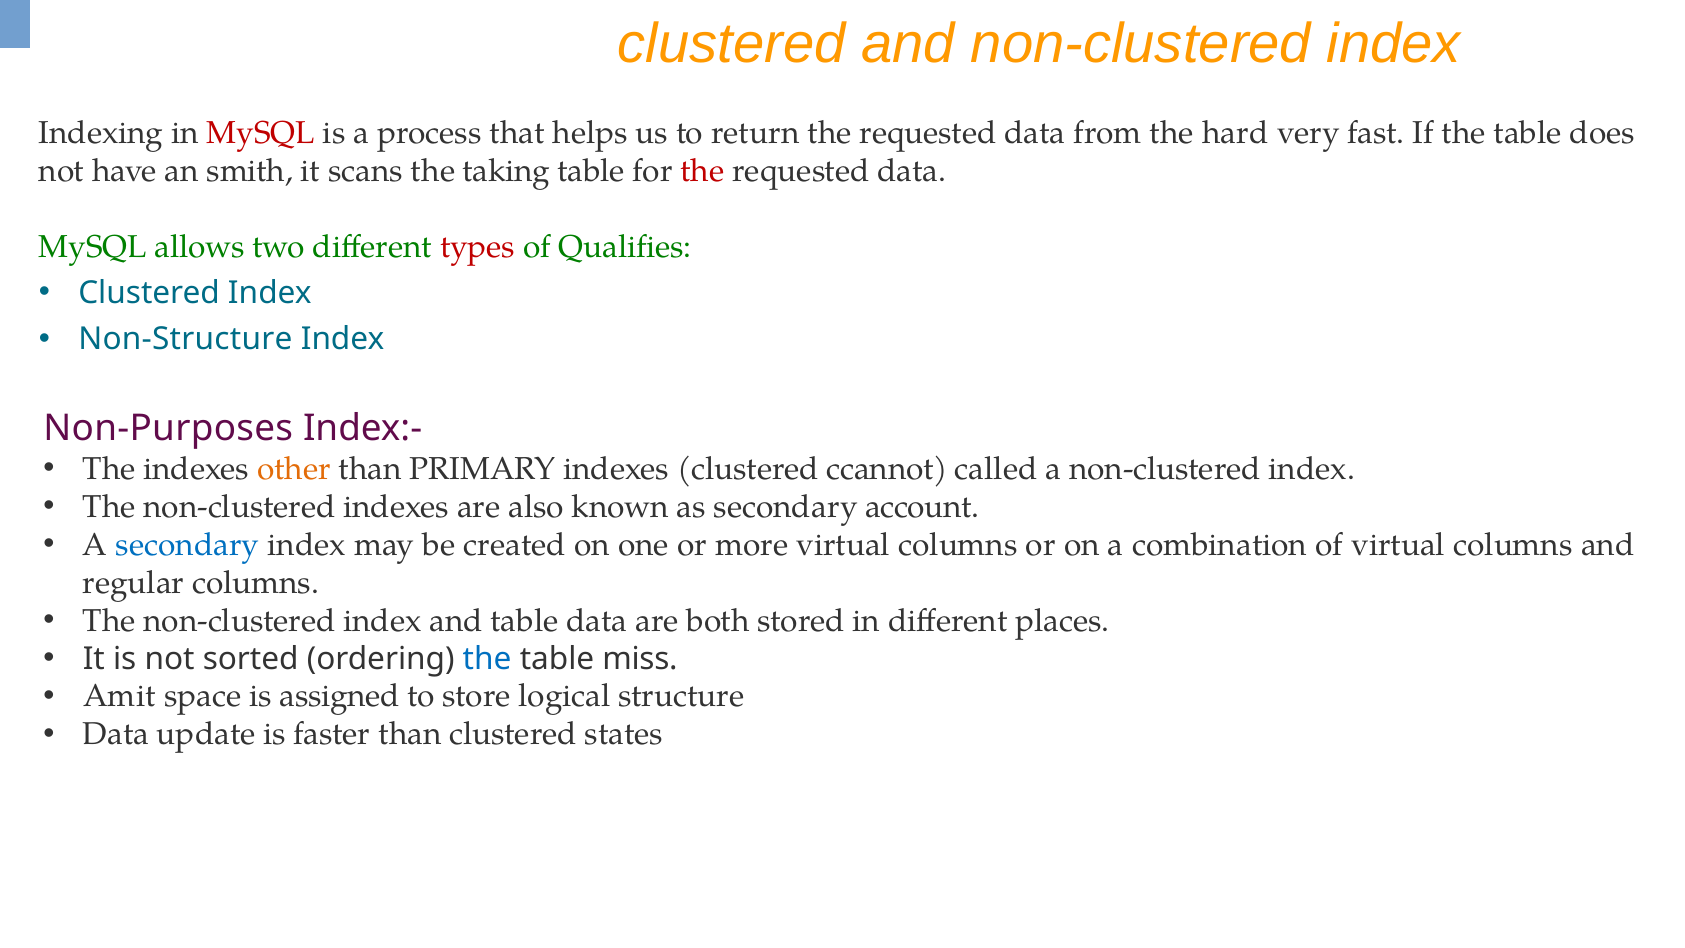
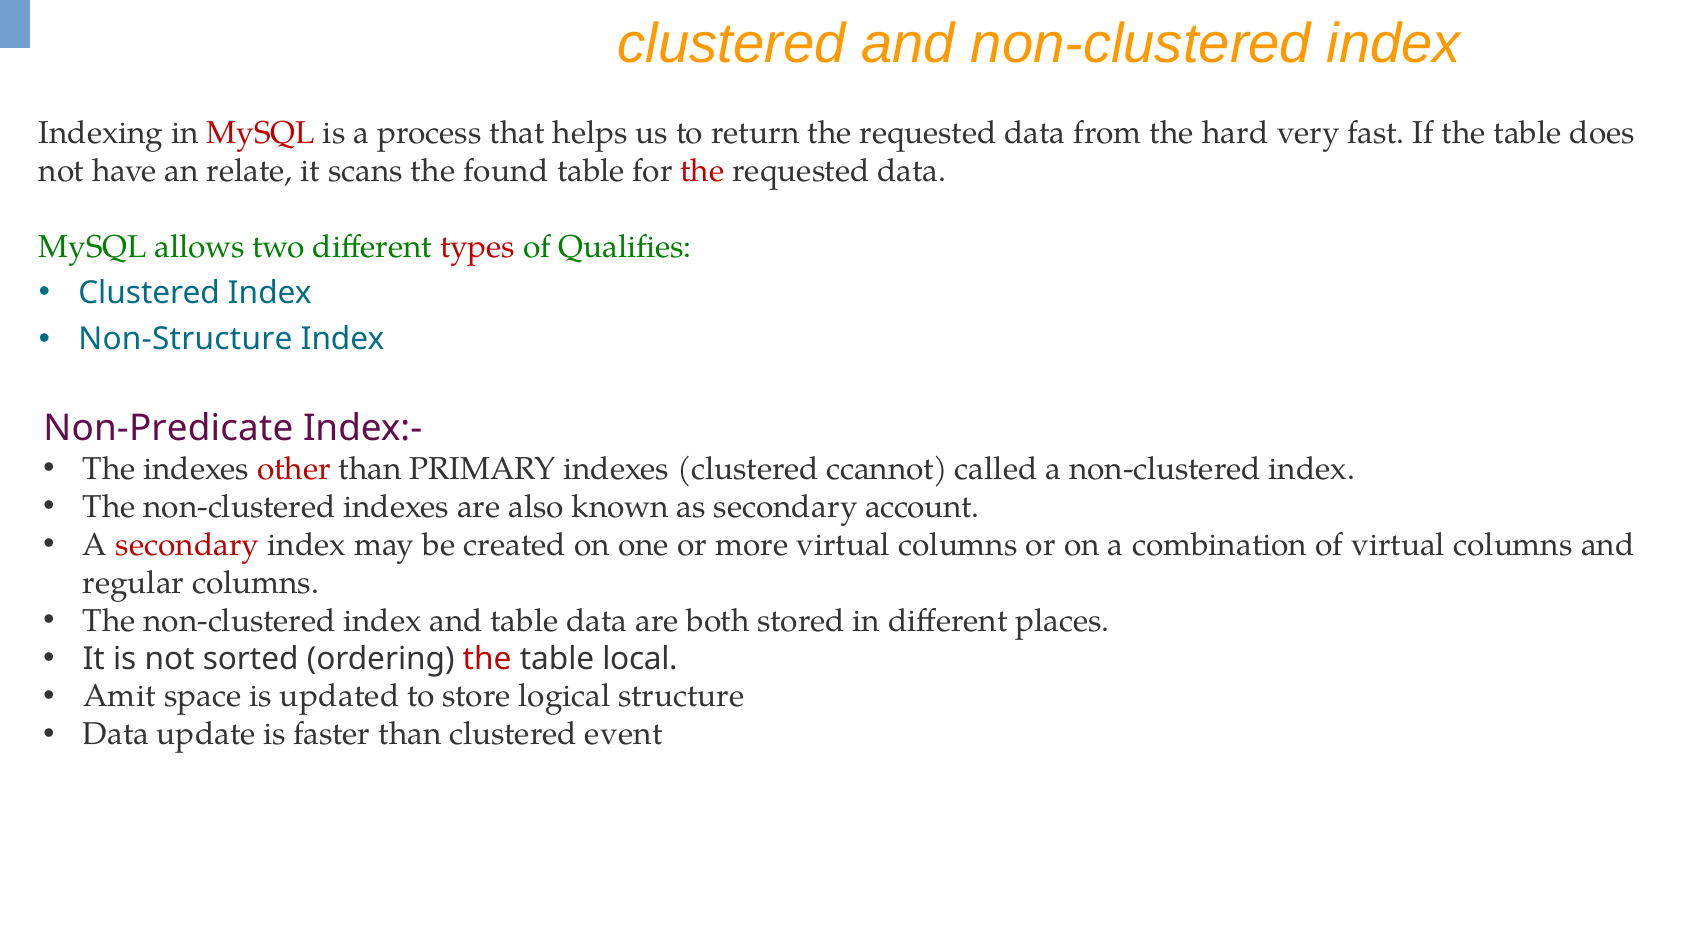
smith: smith -> relate
taking: taking -> found
Non-Purposes: Non-Purposes -> Non-Predicate
other colour: orange -> red
secondary at (188, 545) colour: blue -> red
the at (487, 658) colour: blue -> red
miss: miss -> local
assigned: assigned -> updated
states: states -> event
